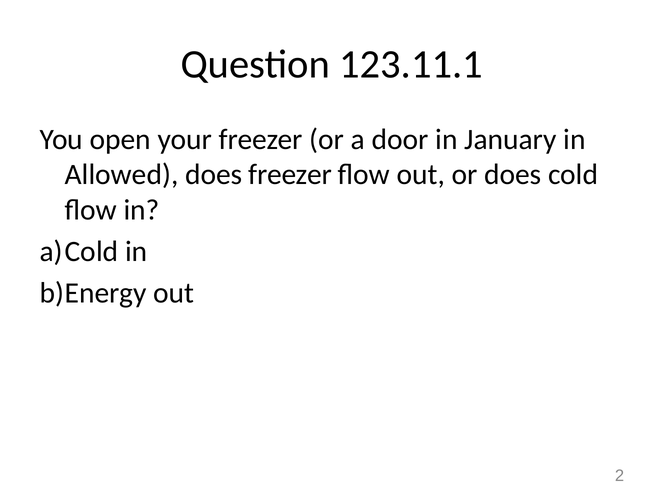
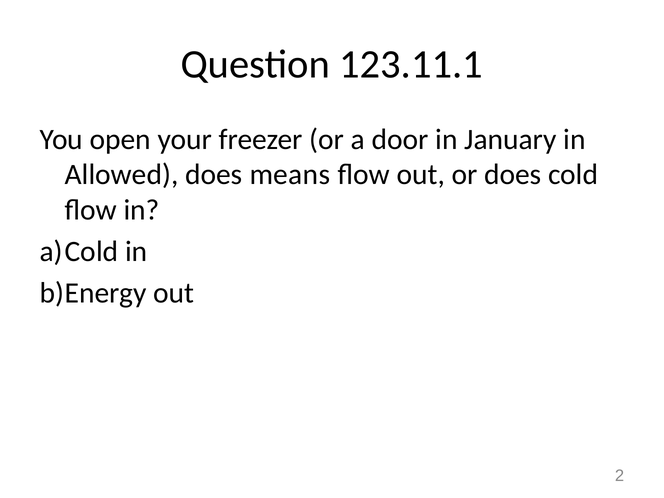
does freezer: freezer -> means
